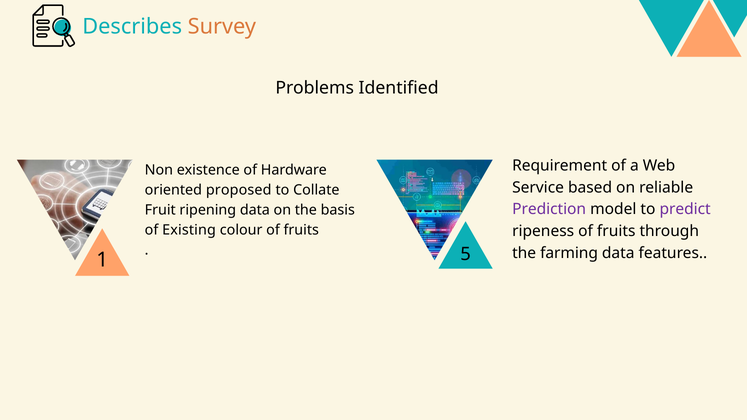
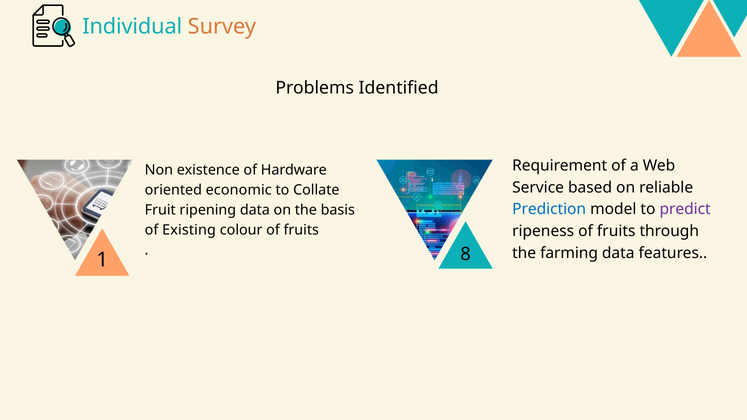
Describes: Describes -> Individual
proposed: proposed -> economic
Prediction colour: purple -> blue
5: 5 -> 8
